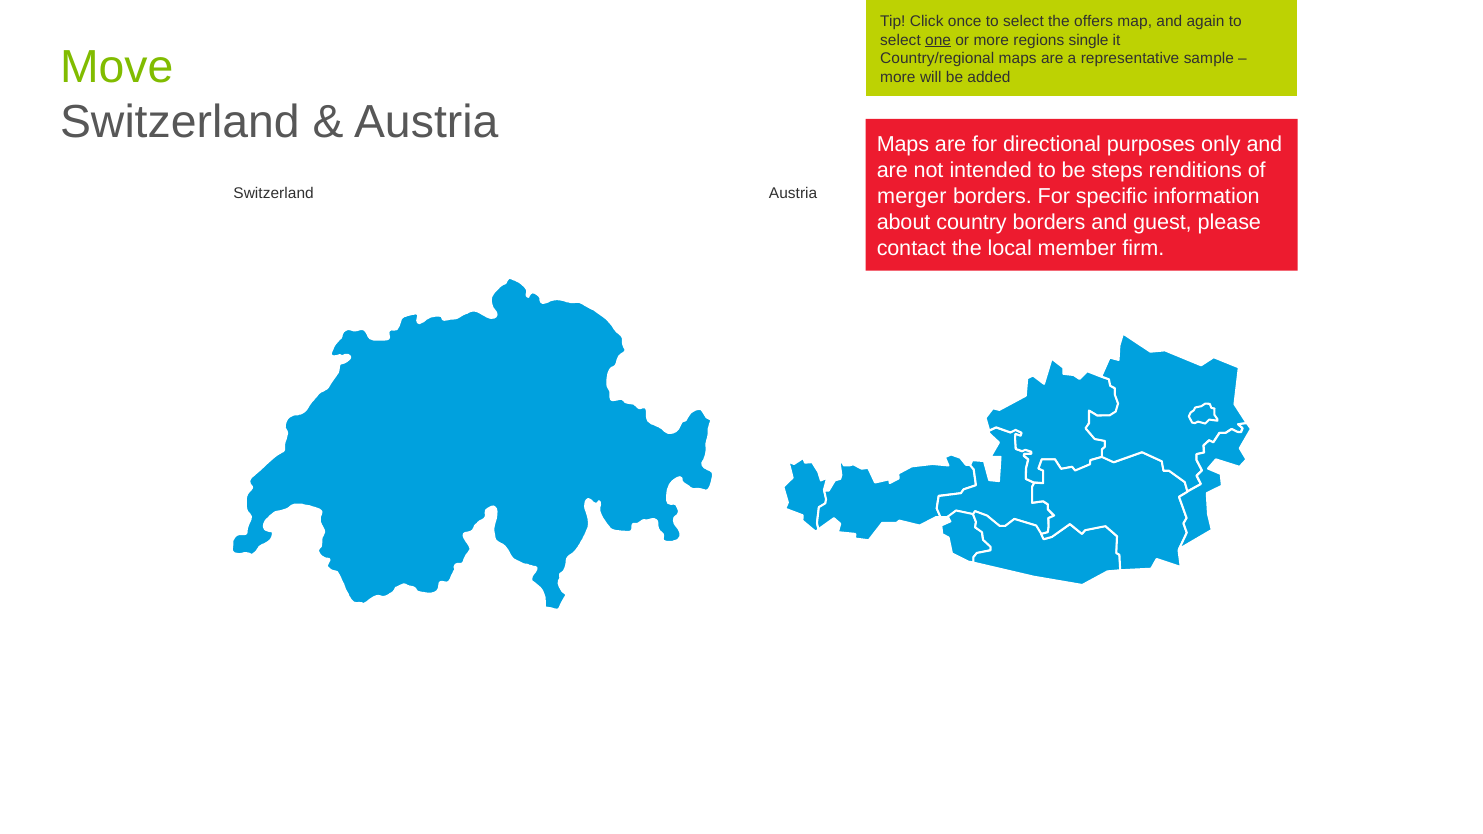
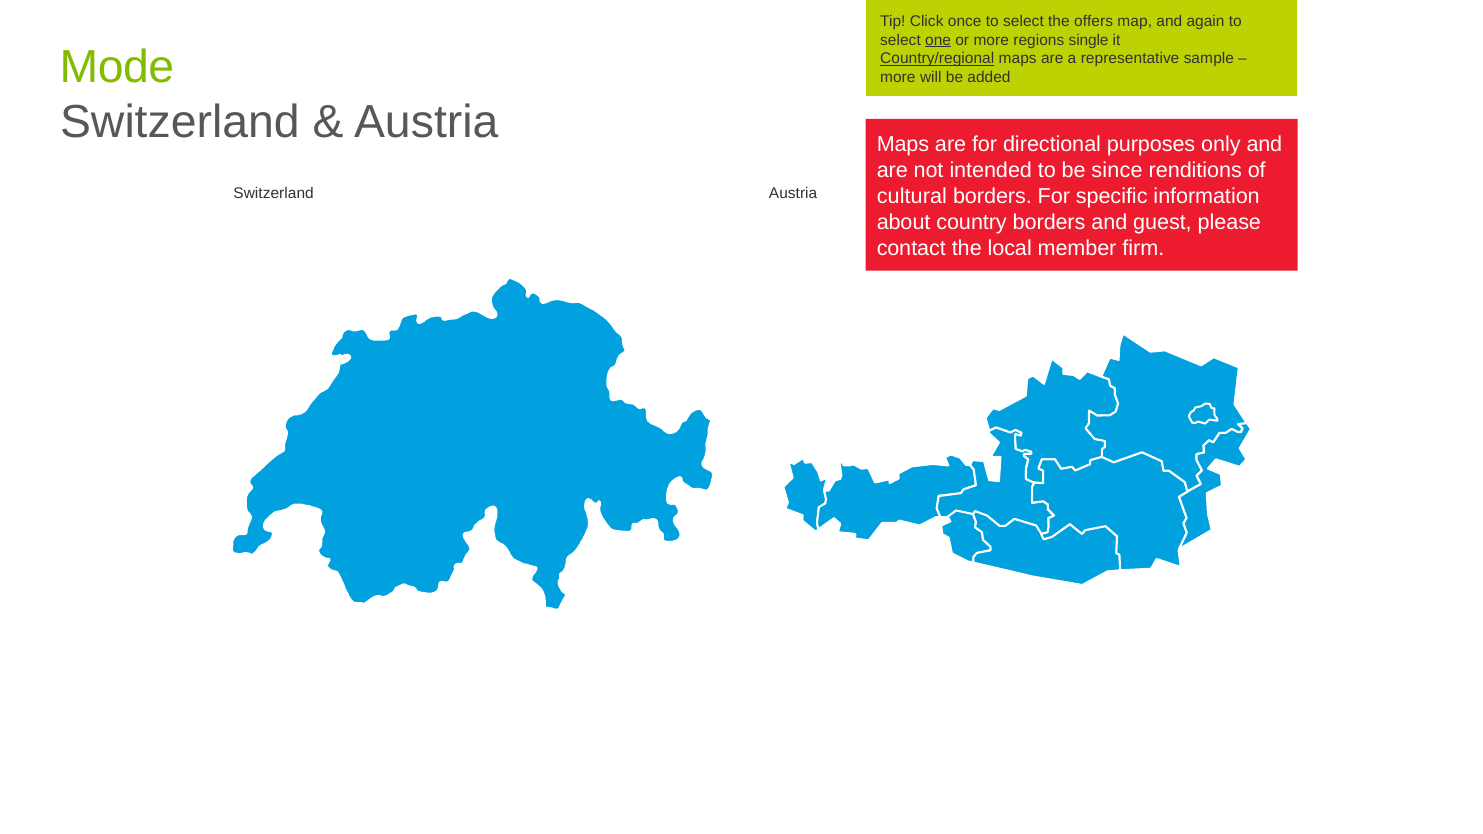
Move: Move -> Mode
Country/regional underline: none -> present
steps: steps -> since
merger: merger -> cultural
